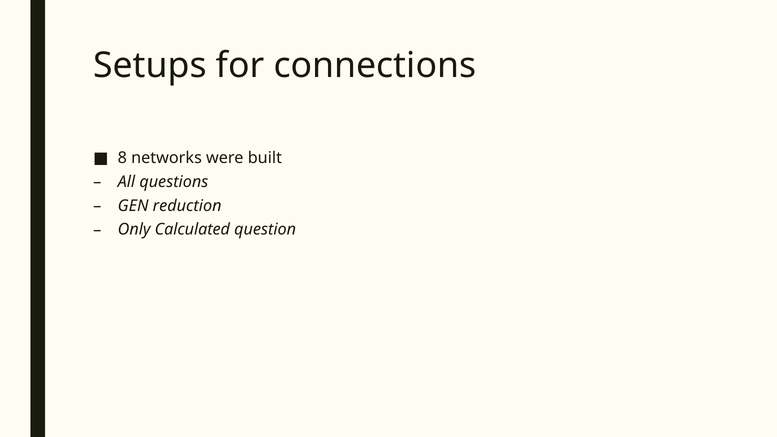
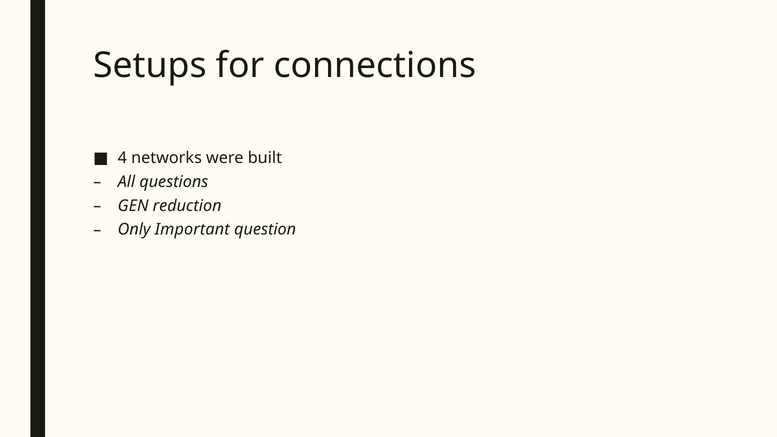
8: 8 -> 4
Calculated: Calculated -> Important
